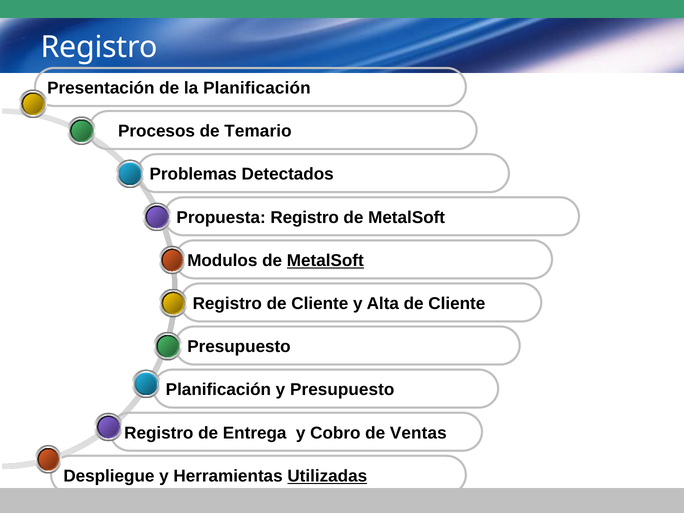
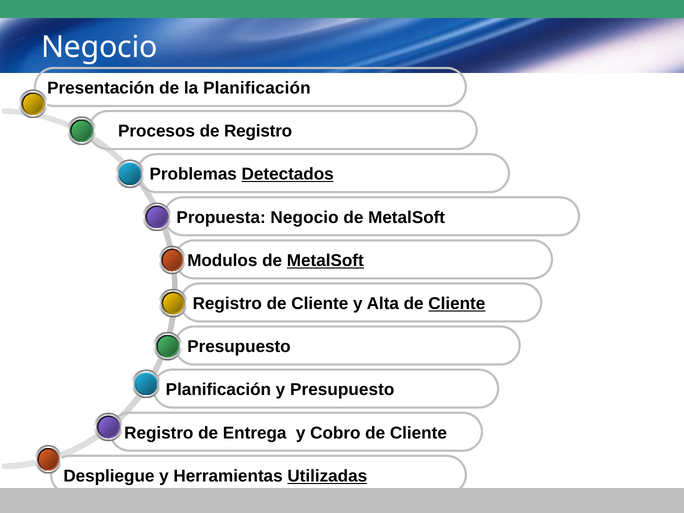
Registro at (99, 47): Registro -> Negocio
de Temario: Temario -> Registro
Detectados underline: none -> present
Registro at (305, 217): Registro -> Negocio
Cliente at (457, 304) underline: none -> present
Cobro de Ventas: Ventas -> Cliente
